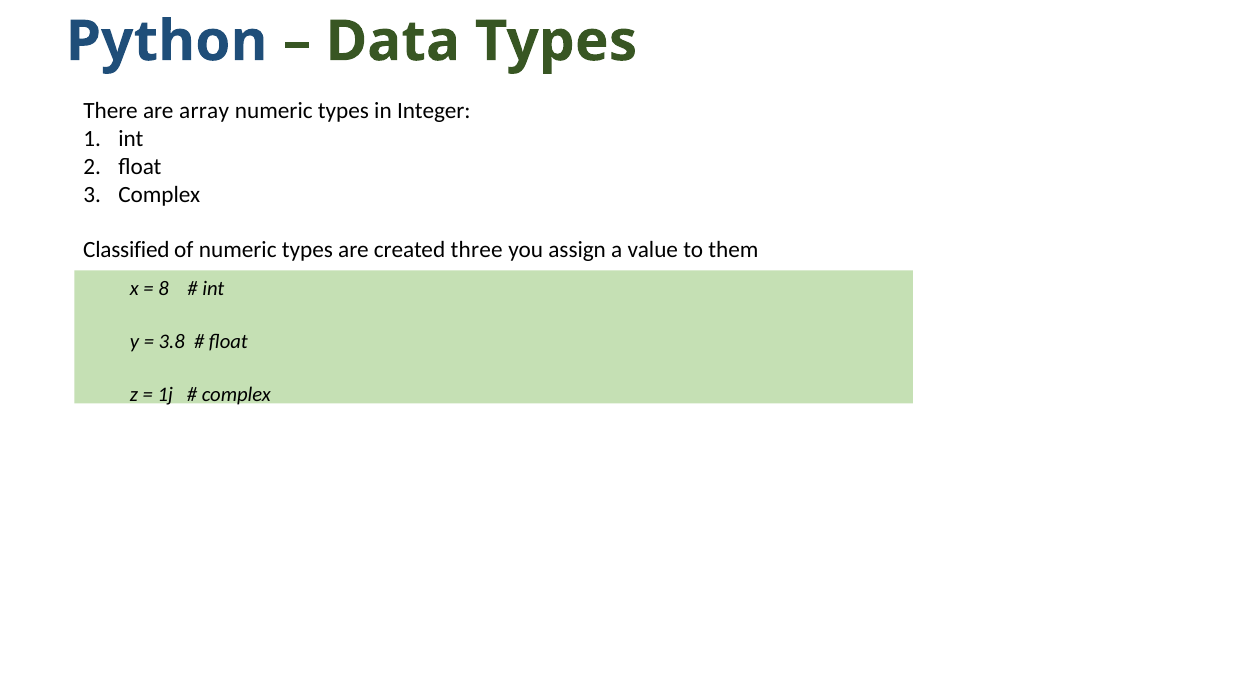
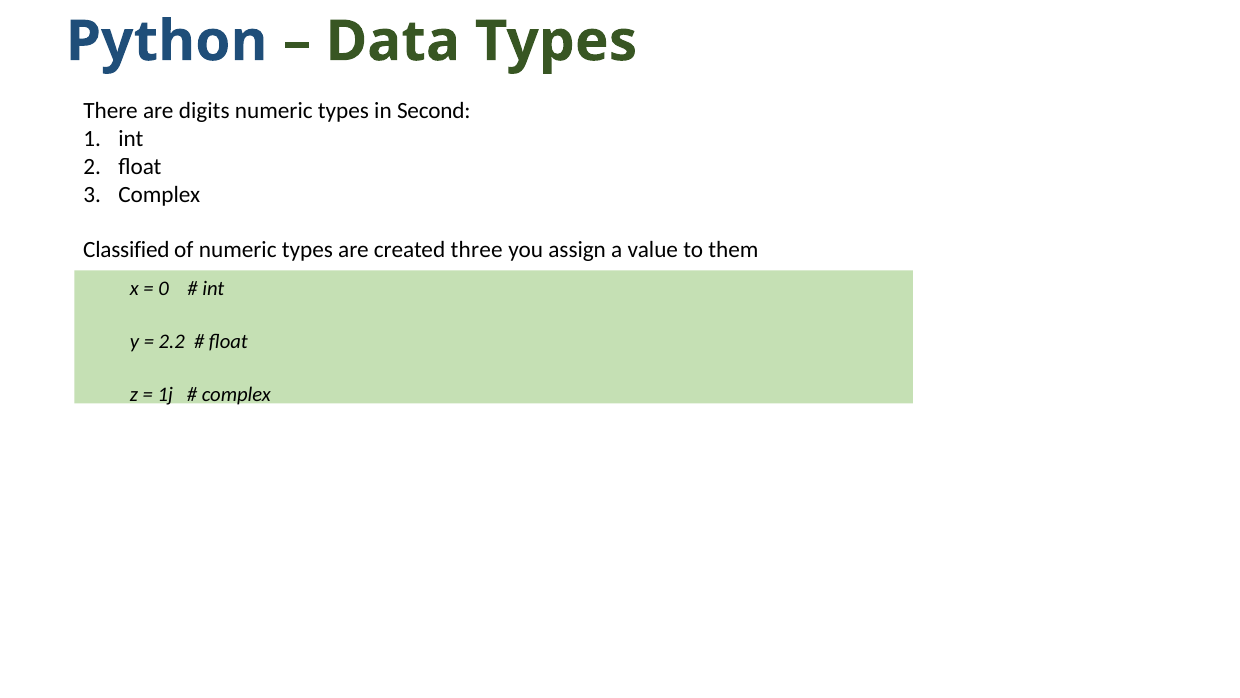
array: array -> digits
Integer: Integer -> Second
8: 8 -> 0
3.8: 3.8 -> 2.2
